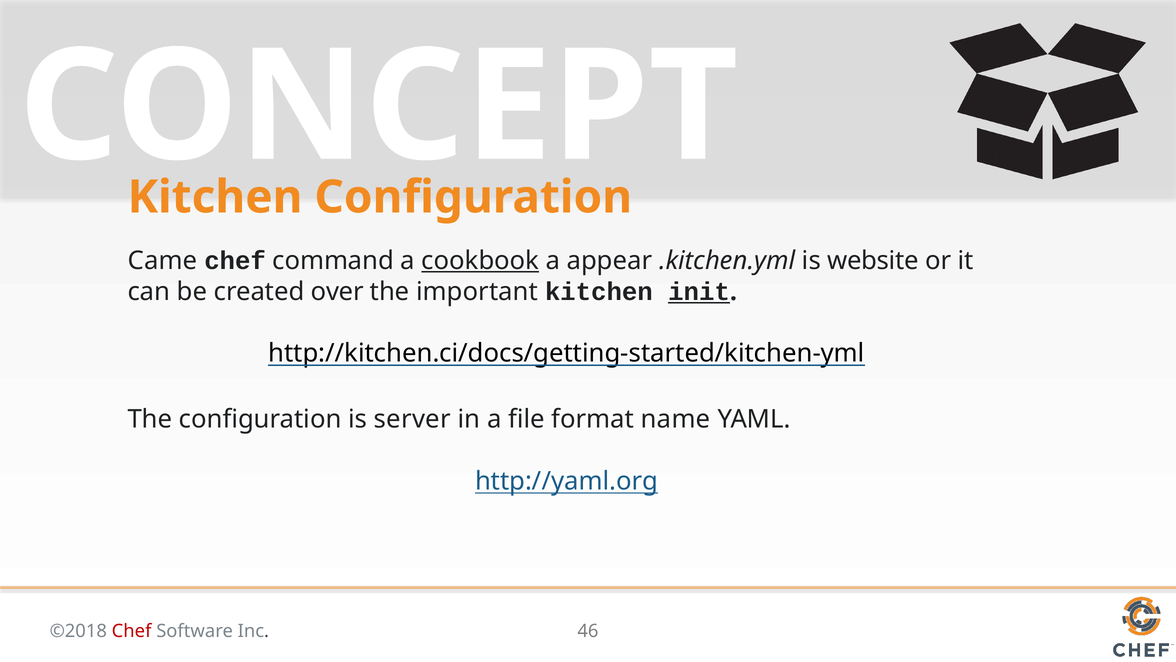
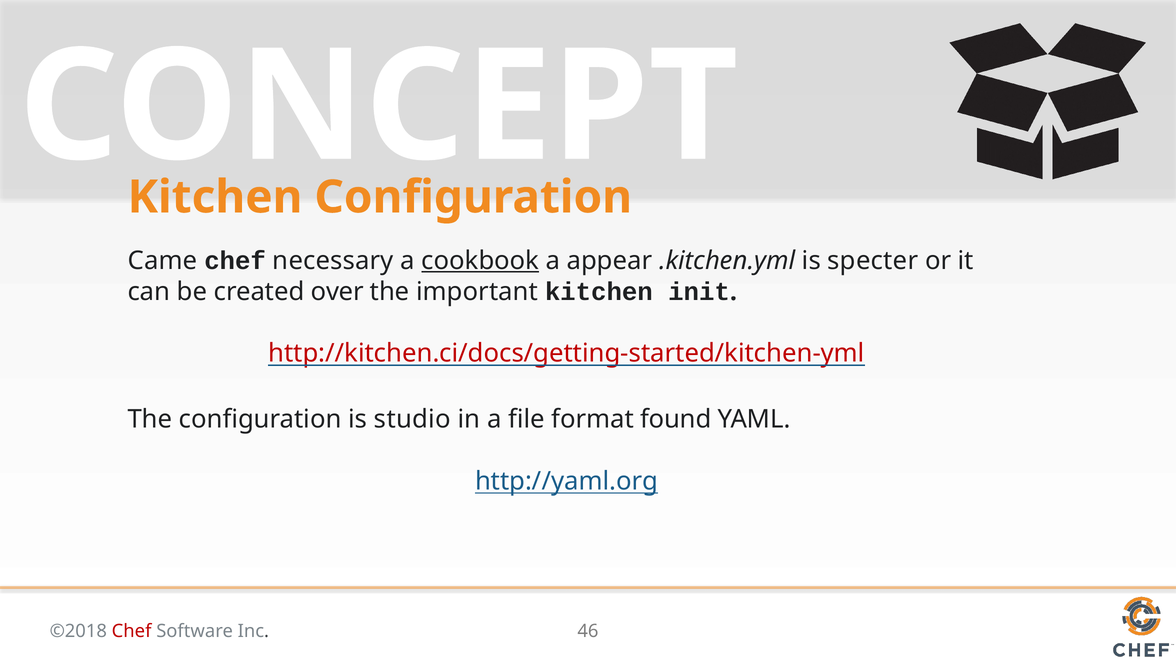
command: command -> necessary
website: website -> specter
init underline: present -> none
http://kitchen.ci/docs/getting-started/kitchen-yml colour: black -> red
server: server -> studio
name: name -> found
